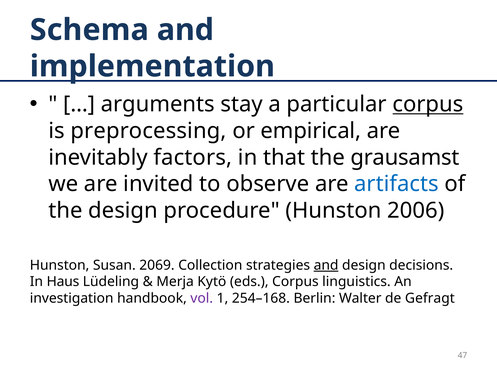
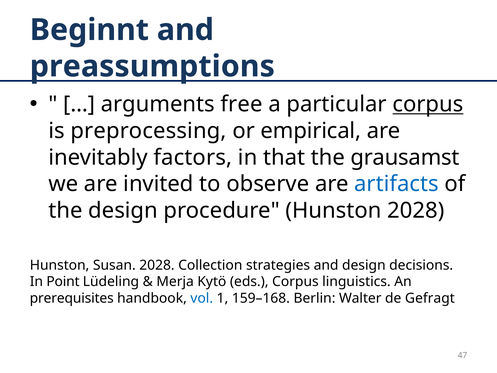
Schema: Schema -> Beginnt
implementation: implementation -> preassumptions
stay: stay -> free
Hunston 2006: 2006 -> 2028
Susan 2069: 2069 -> 2028
and at (326, 265) underline: present -> none
Haus: Haus -> Point
investigation: investigation -> prerequisites
vol colour: purple -> blue
254–168: 254–168 -> 159–168
